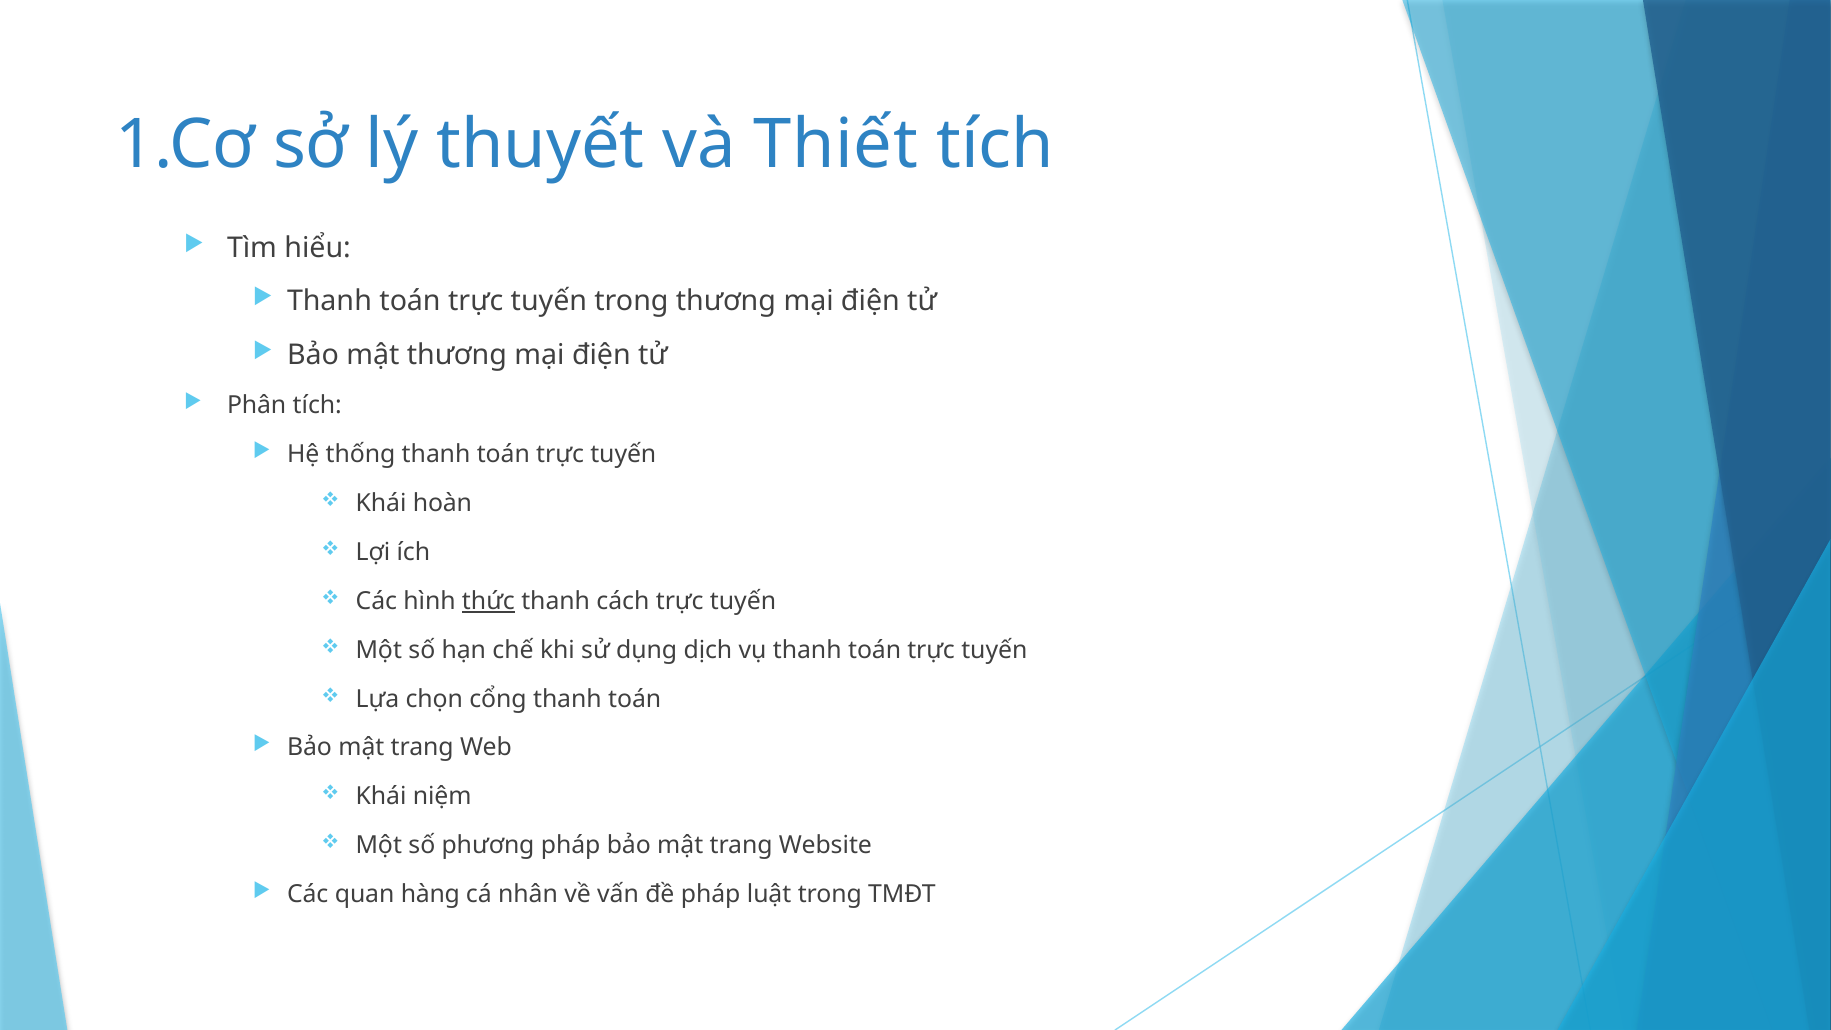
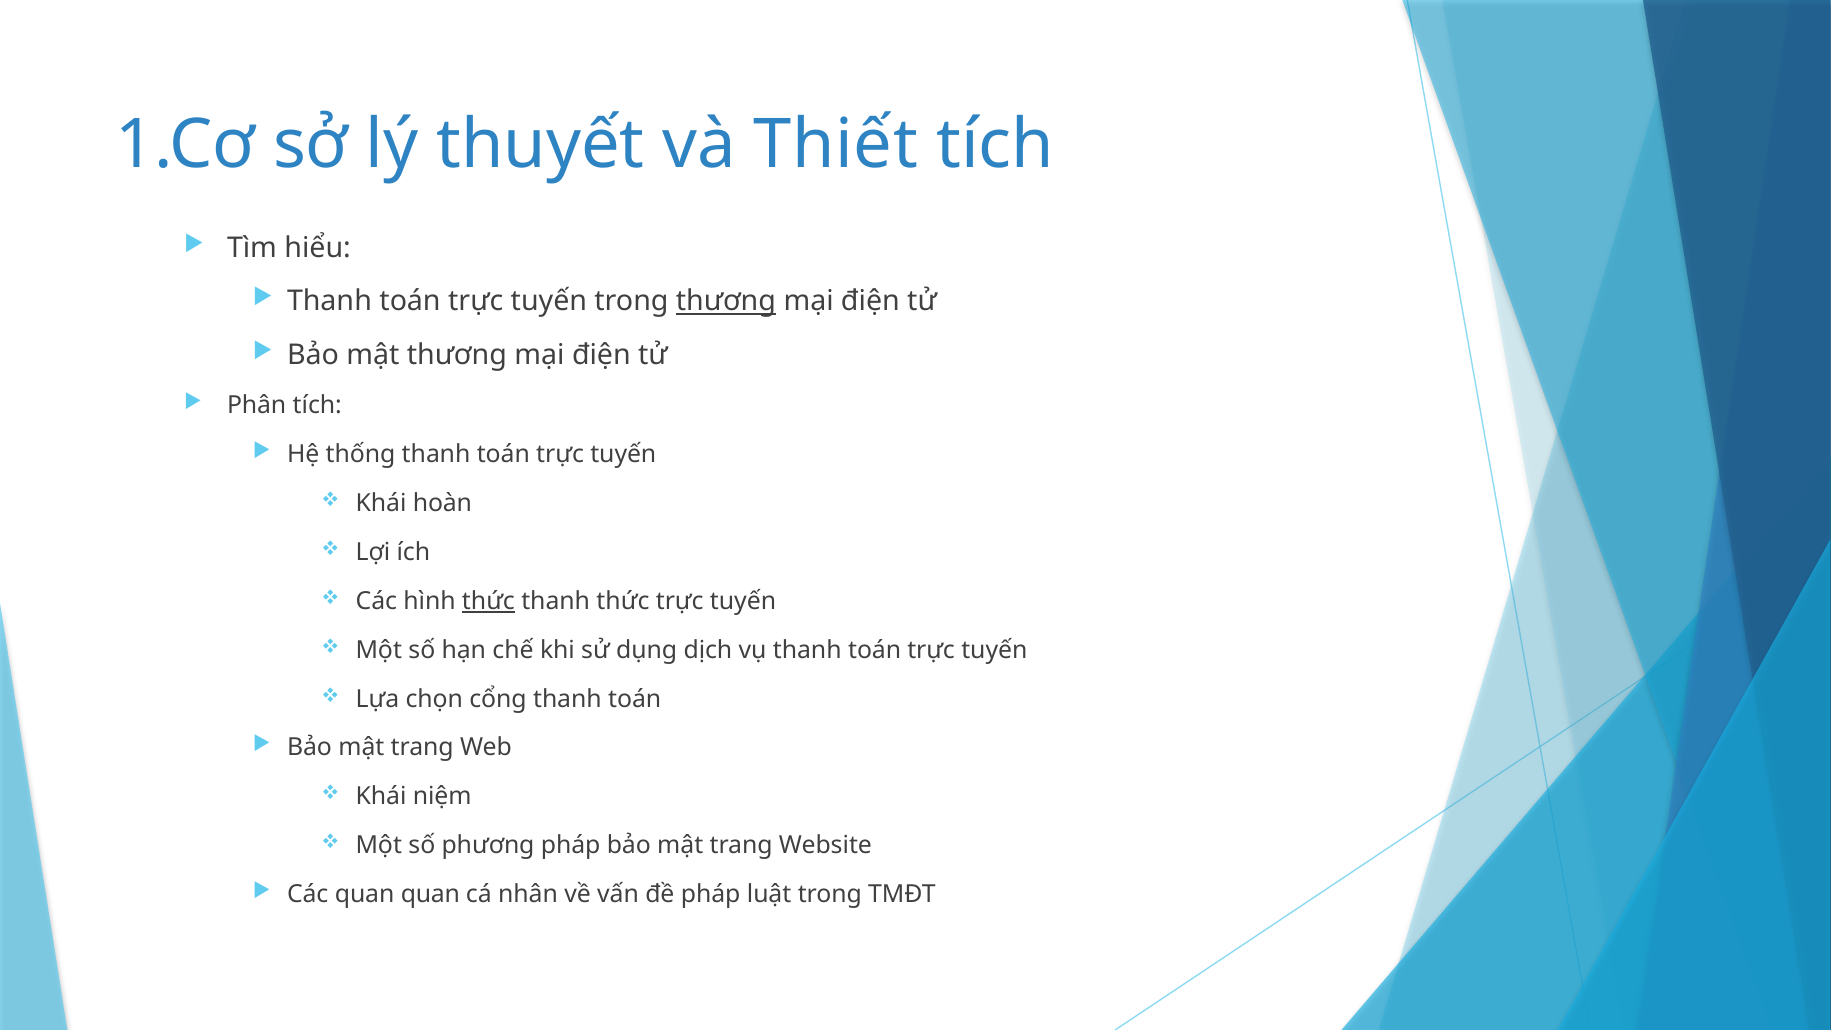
thương at (726, 301) underline: none -> present
thanh cách: cách -> thức
quan hàng: hàng -> quan
